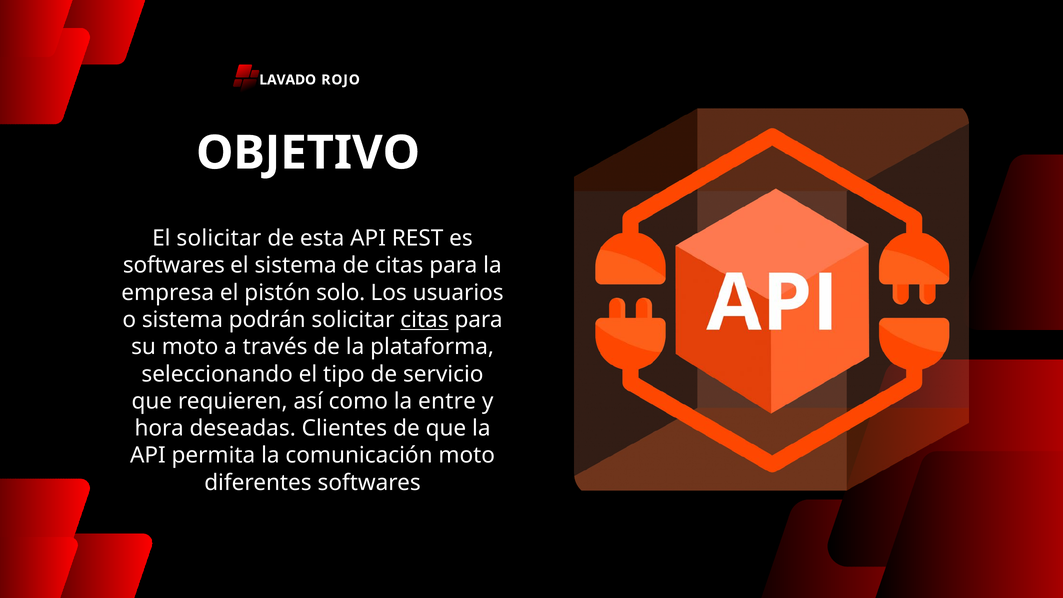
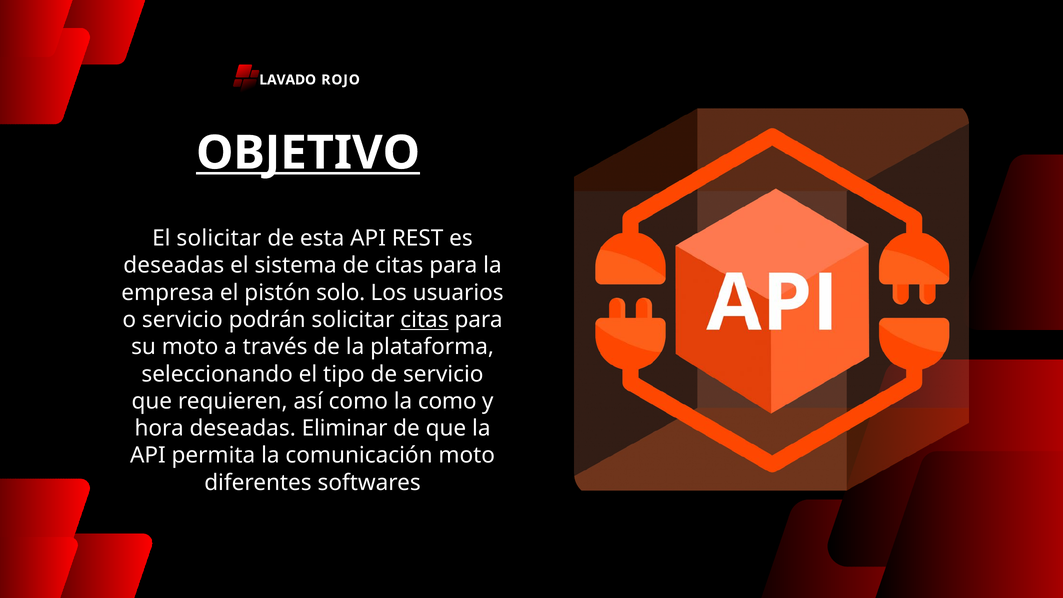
OBJETIVO underline: none -> present
softwares at (174, 265): softwares -> deseadas
o sistema: sistema -> servicio
la entre: entre -> como
Clientes: Clientes -> Eliminar
